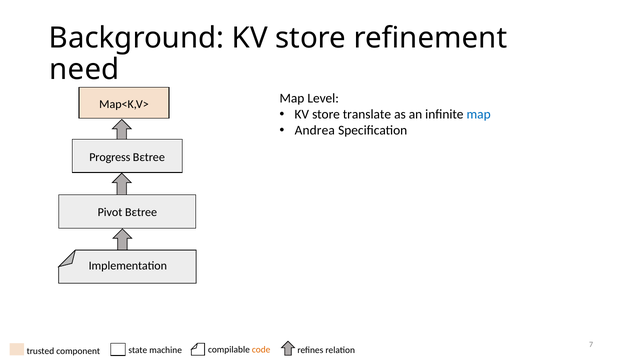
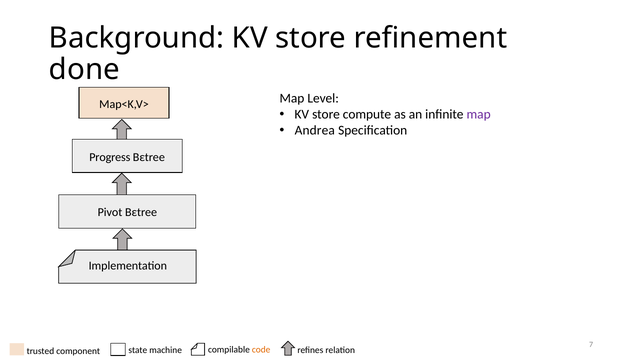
need: need -> done
translate: translate -> compute
map at (479, 114) colour: blue -> purple
